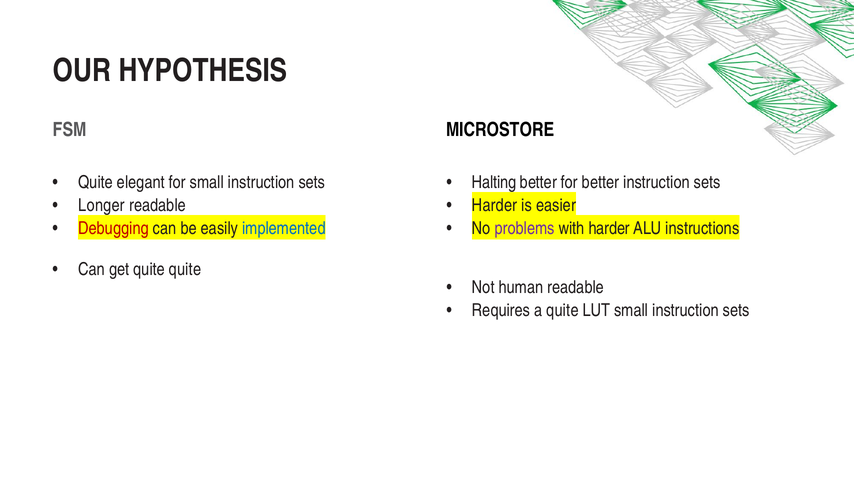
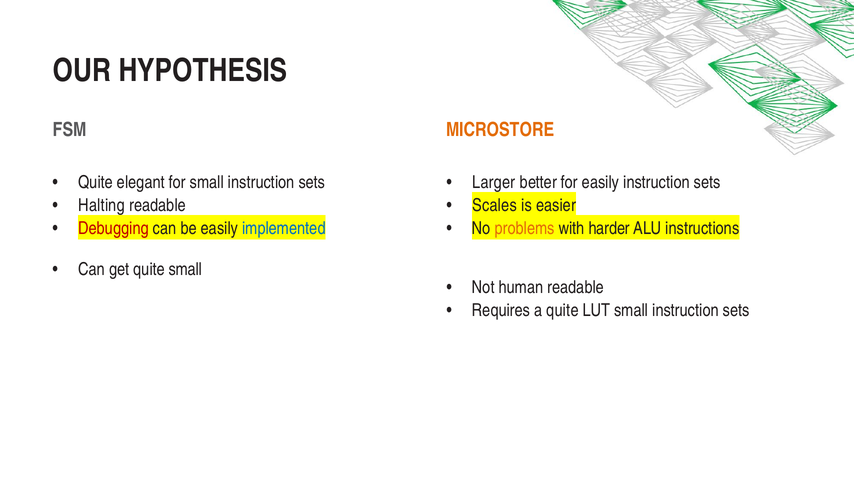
MICROSTORE colour: black -> orange
Halting: Halting -> Larger
for better: better -> easily
Longer: Longer -> Halting
Harder at (495, 206): Harder -> Scales
problems colour: purple -> orange
quite quite: quite -> small
